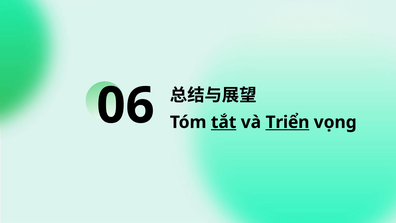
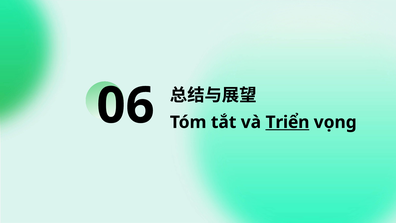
tắt underline: present -> none
